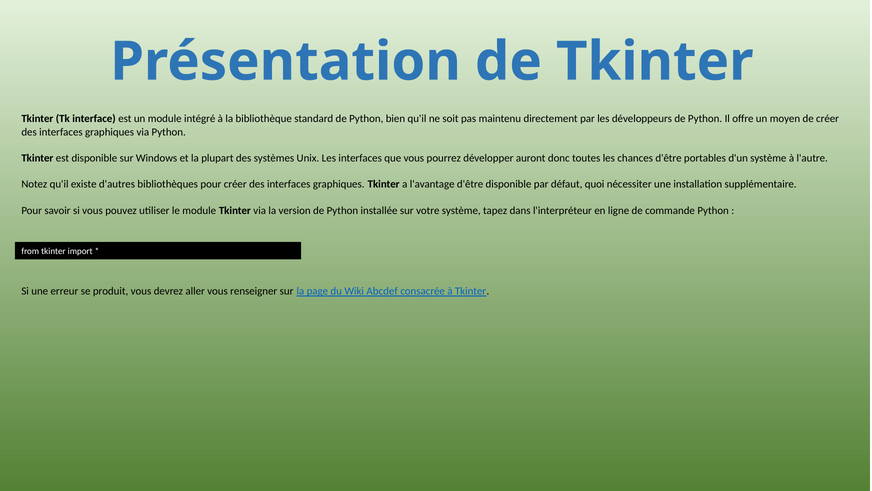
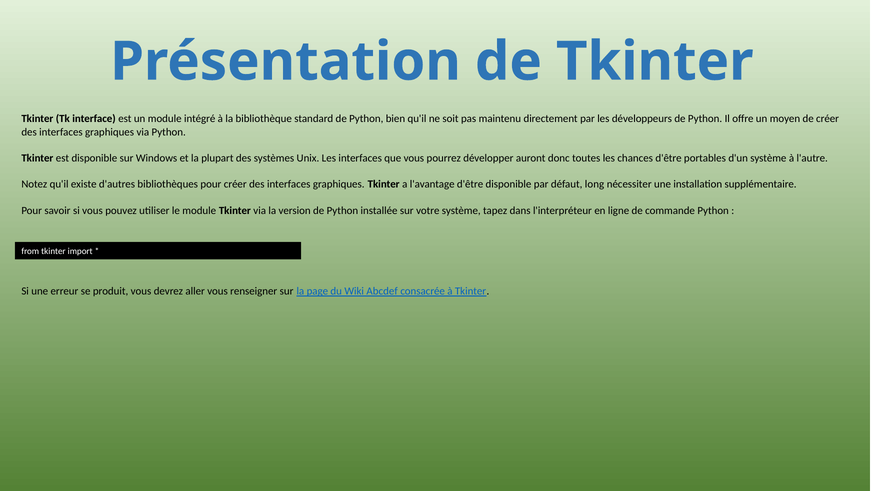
quoi: quoi -> long
